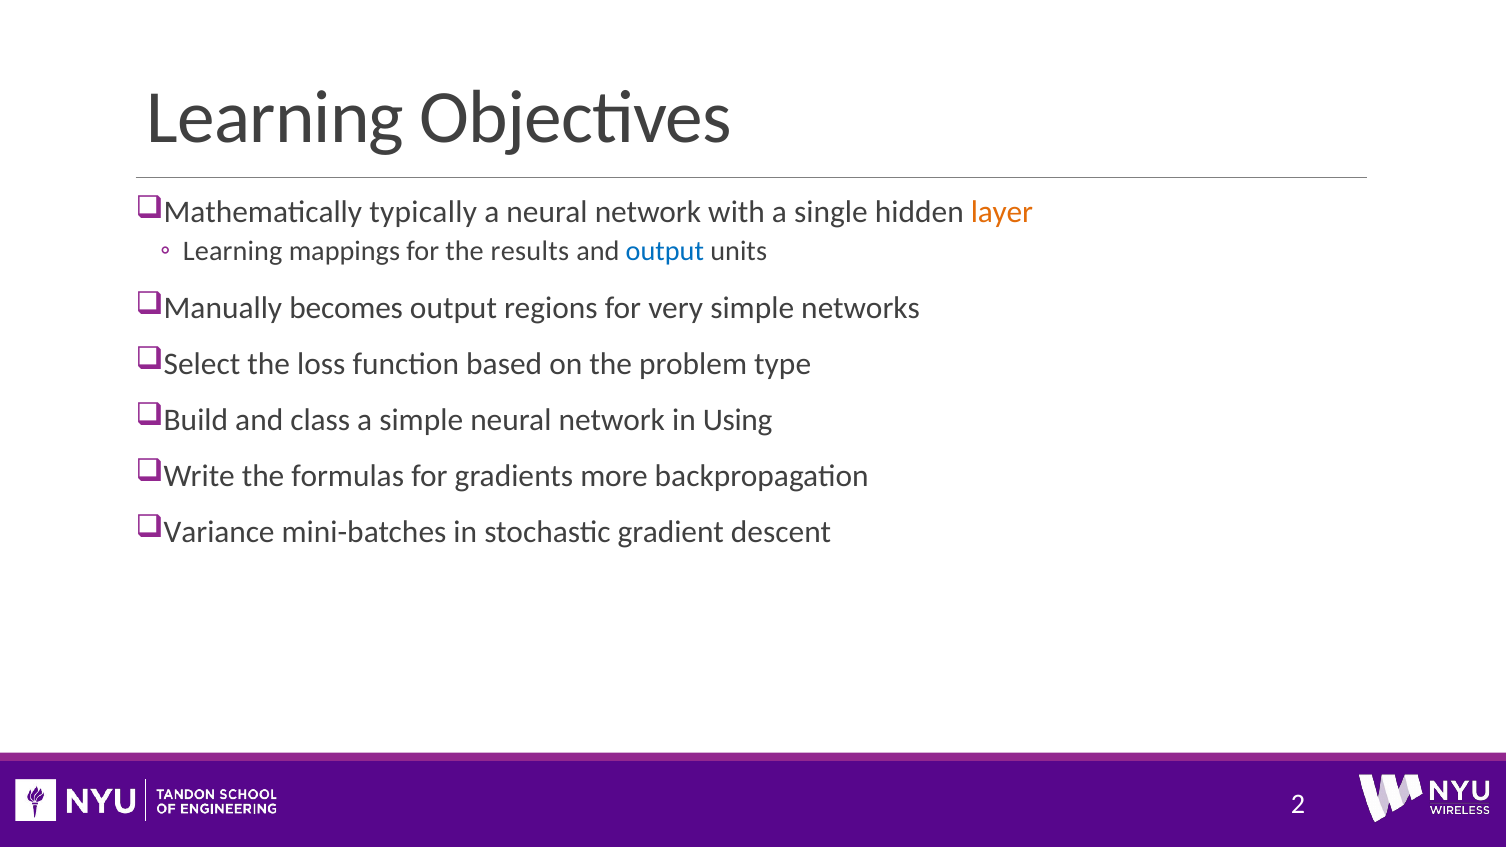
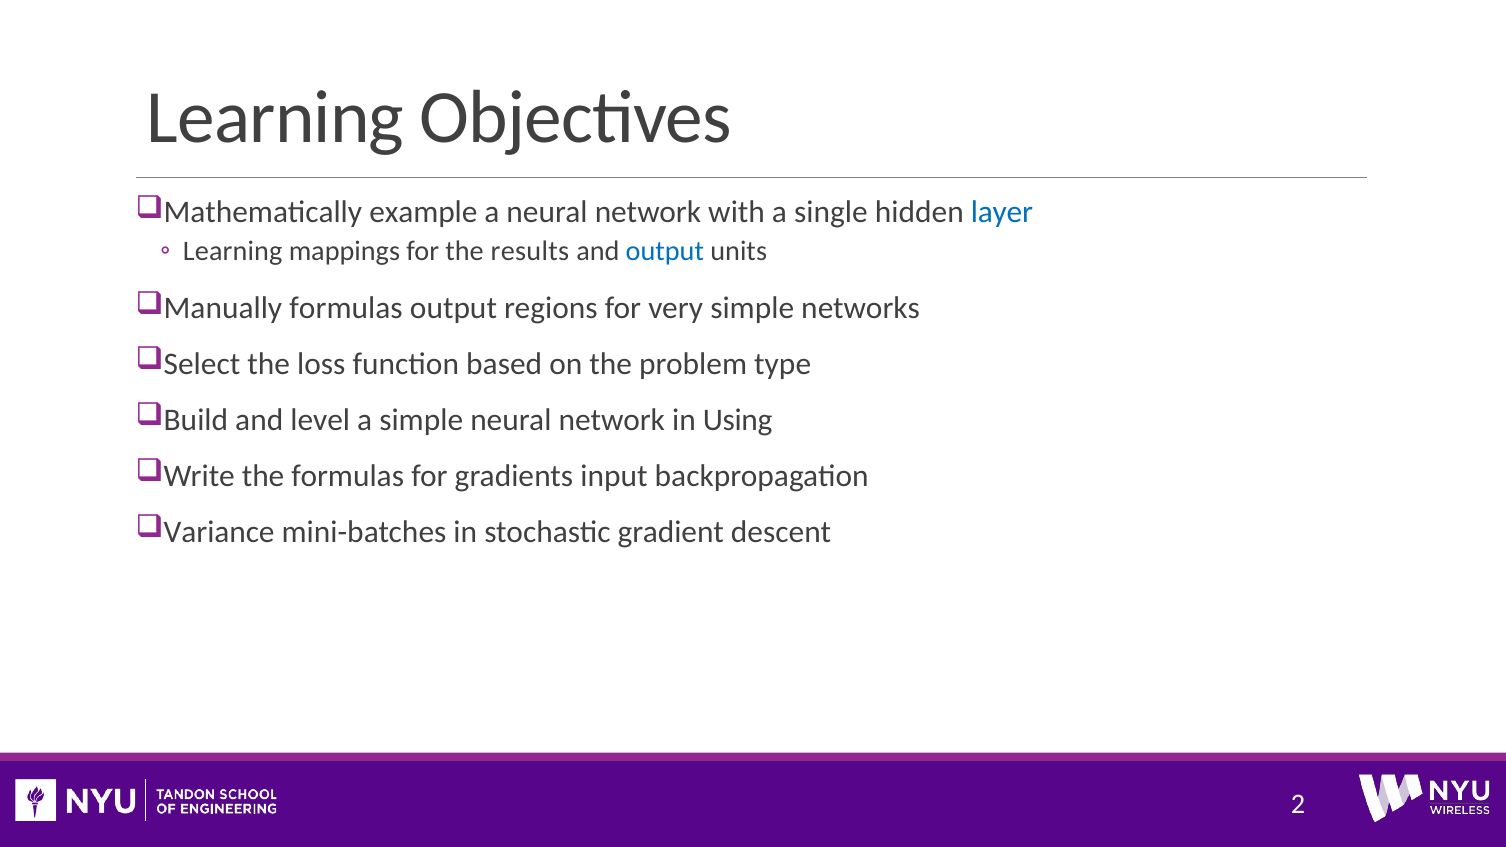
typically: typically -> example
layer colour: orange -> blue
Manually becomes: becomes -> formulas
class: class -> level
more: more -> input
